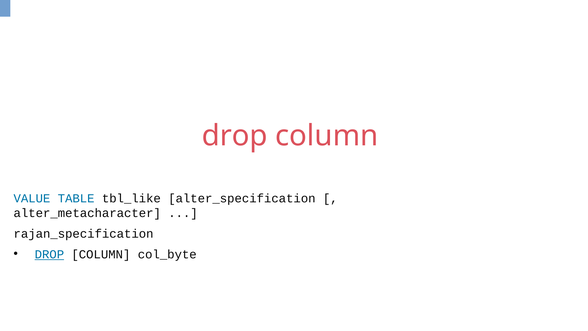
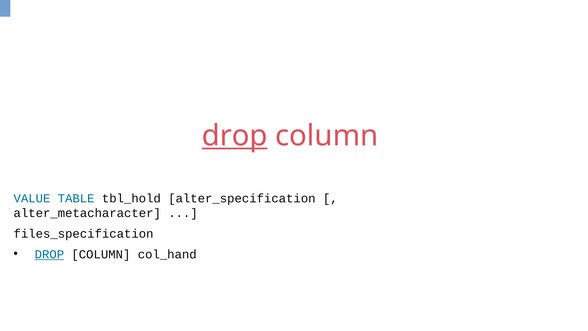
drop at (235, 136) underline: none -> present
tbl_like: tbl_like -> tbl_hold
rajan_specification: rajan_specification -> files_specification
col_byte: col_byte -> col_hand
